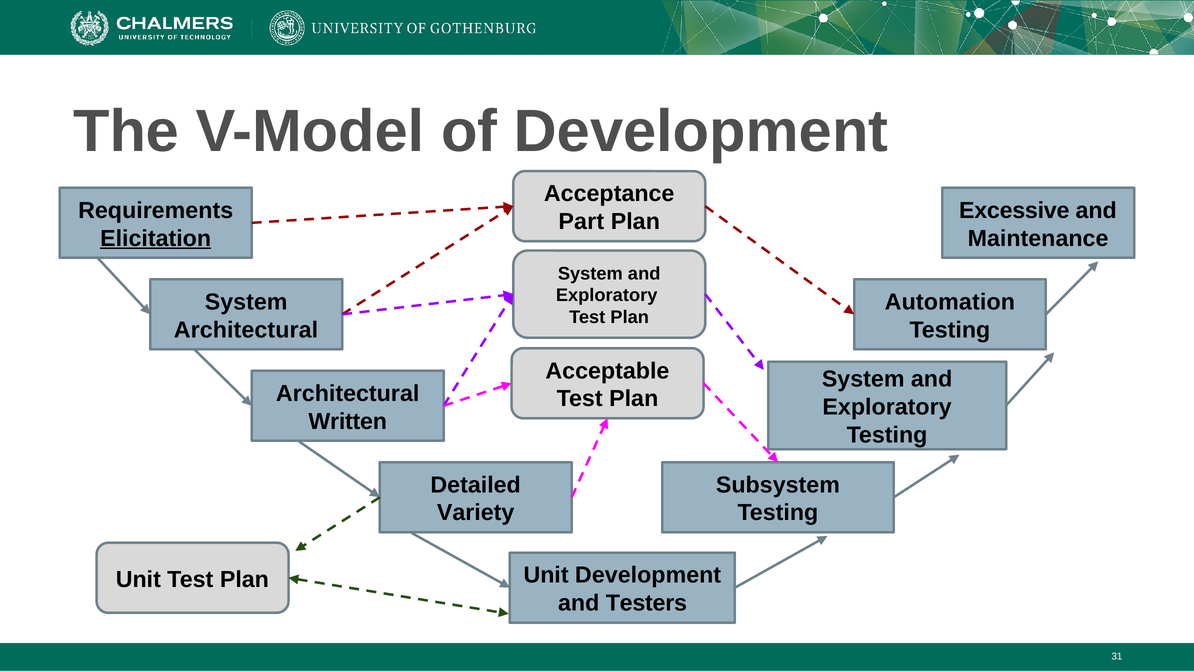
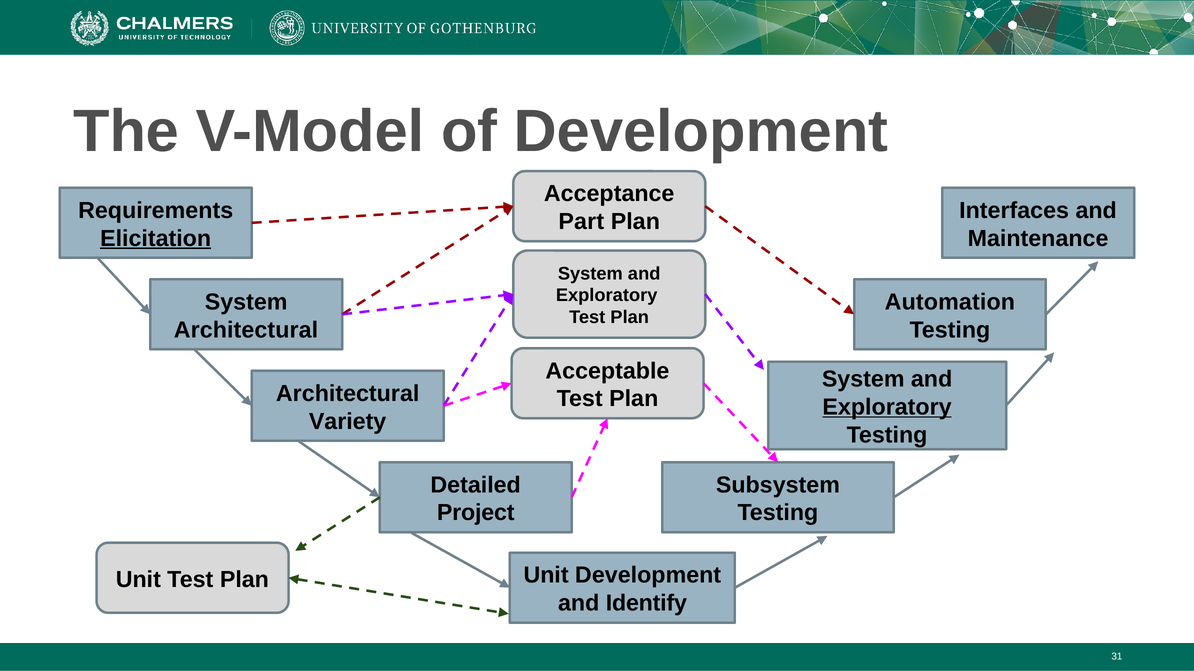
Excessive: Excessive -> Interfaces
Exploratory at (887, 407) underline: none -> present
Written: Written -> Variety
Variety: Variety -> Project
Testers: Testers -> Identify
